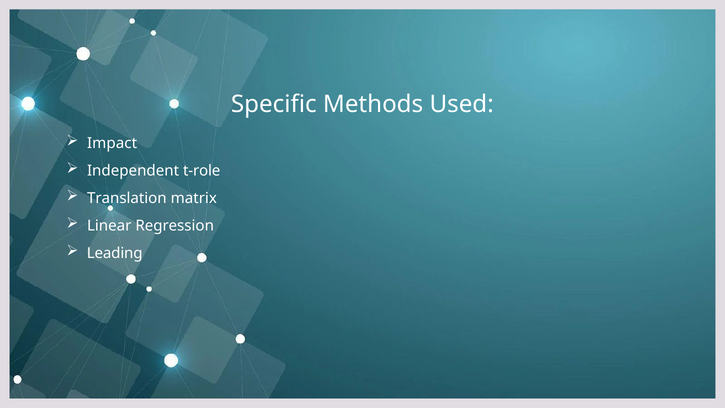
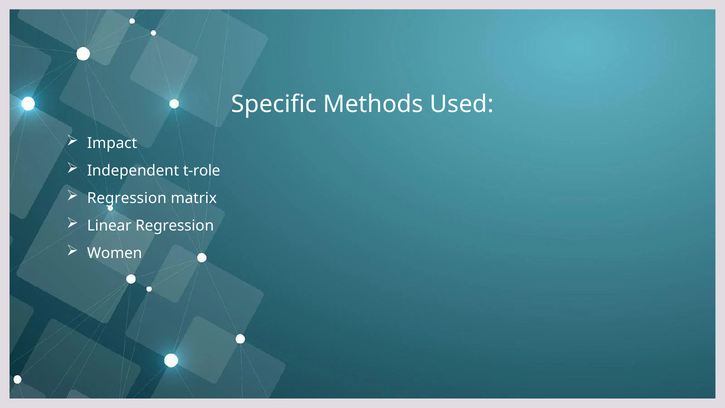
Translation at (127, 198): Translation -> Regression
Leading: Leading -> Women
